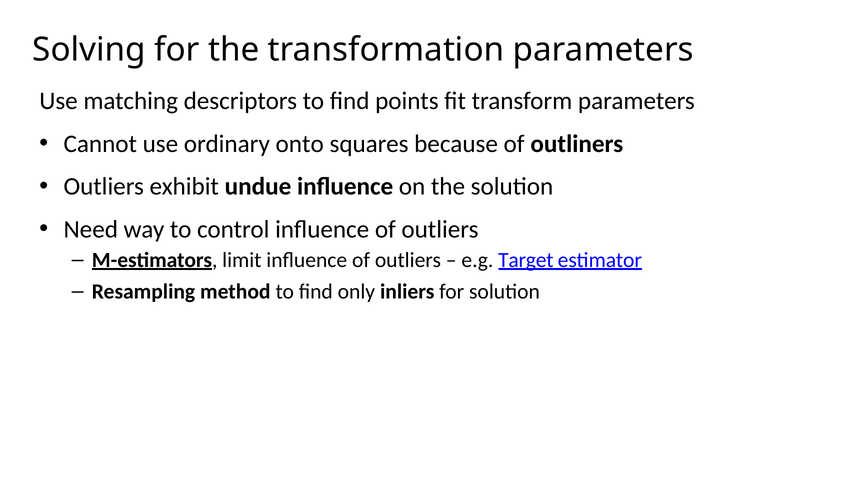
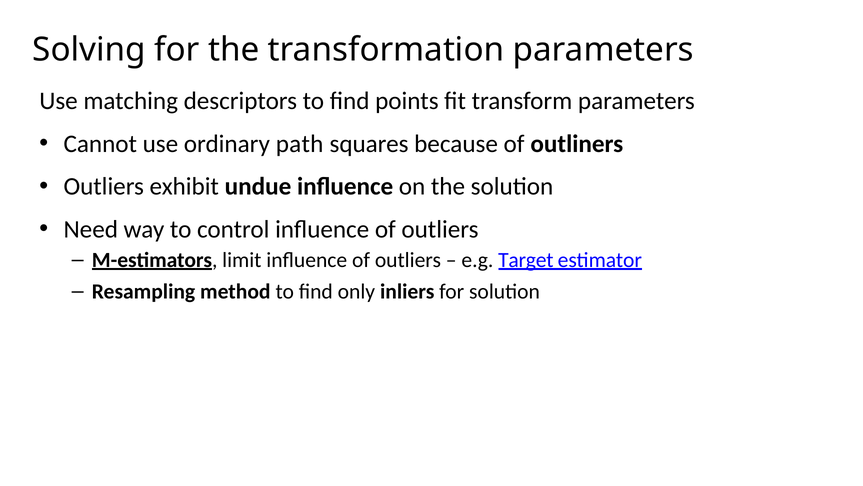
onto: onto -> path
